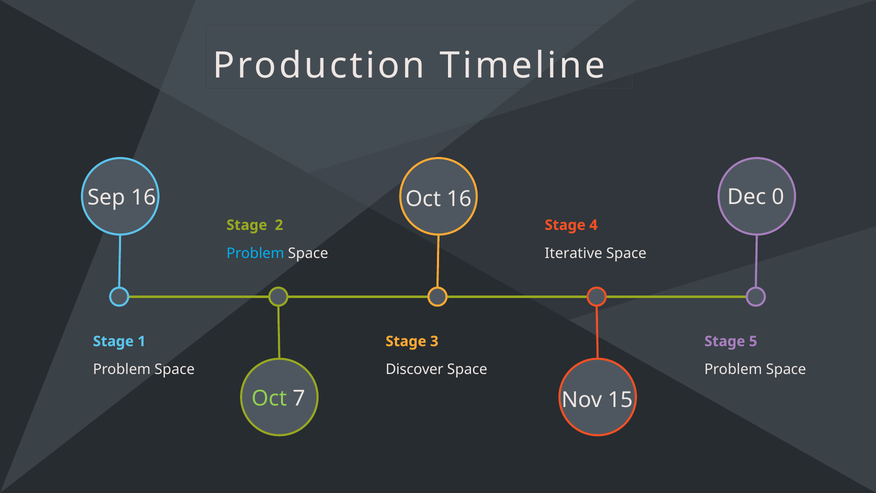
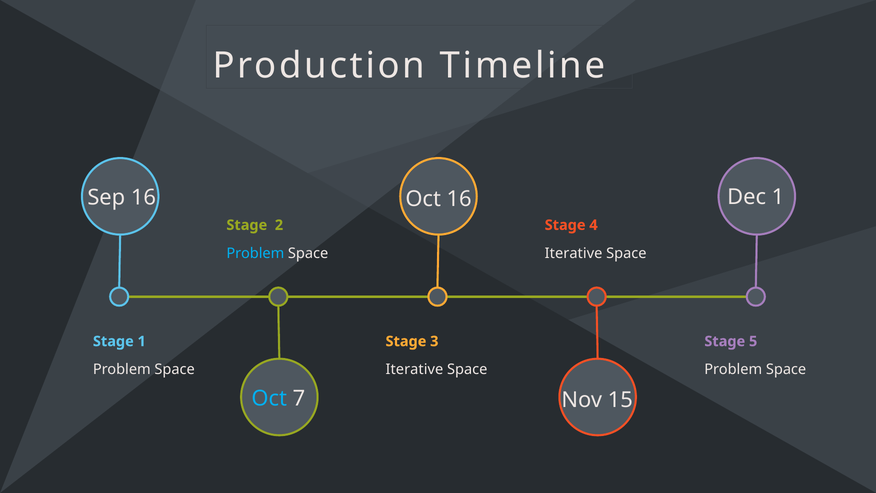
Dec 0: 0 -> 1
Discover at (415, 369): Discover -> Iterative
Oct at (269, 398) colour: light green -> light blue
